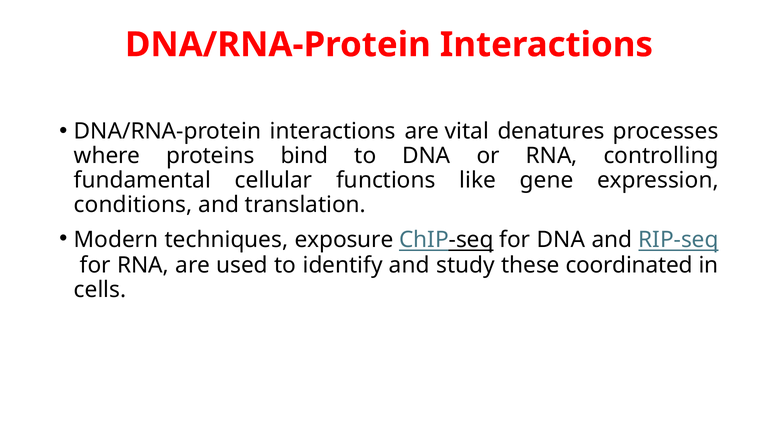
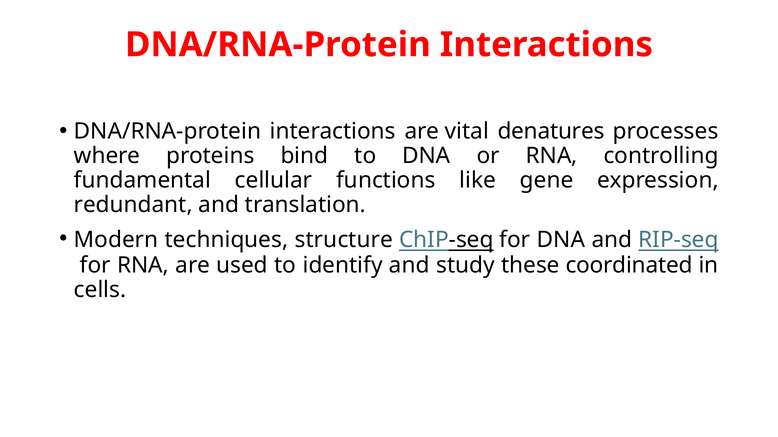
conditions: conditions -> redundant
exposure: exposure -> structure
